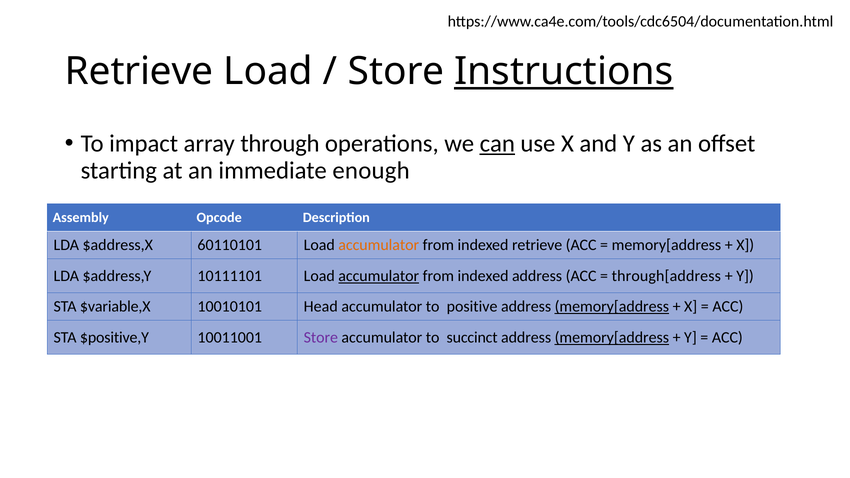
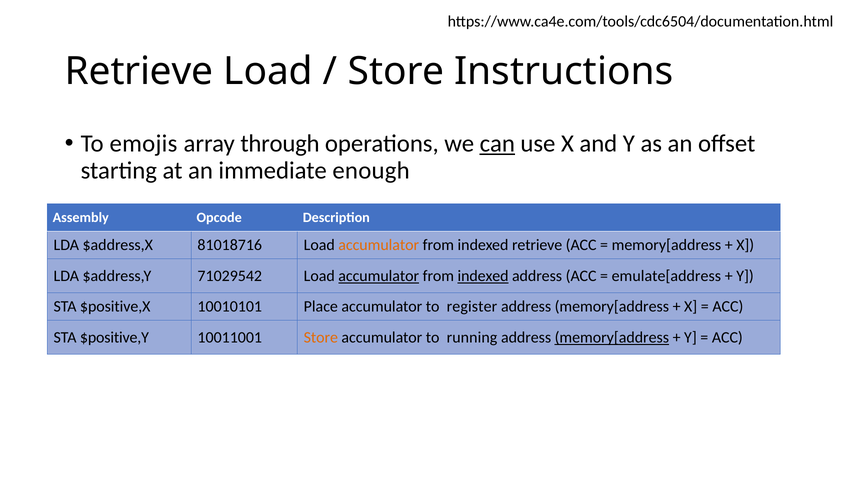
Instructions underline: present -> none
impact: impact -> emojis
60110101: 60110101 -> 81018716
10111101: 10111101 -> 71029542
indexed at (483, 276) underline: none -> present
through[address: through[address -> emulate[address
$variable,X: $variable,X -> $positive,X
Head: Head -> Place
positive: positive -> register
memory[address at (612, 307) underline: present -> none
Store at (321, 338) colour: purple -> orange
succinct: succinct -> running
